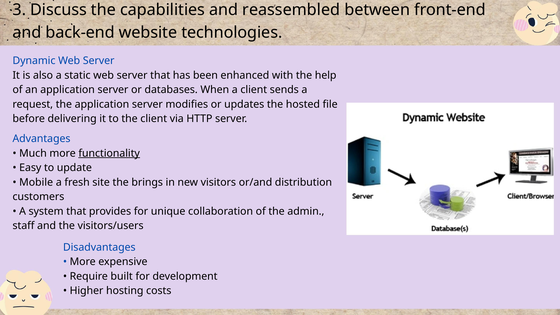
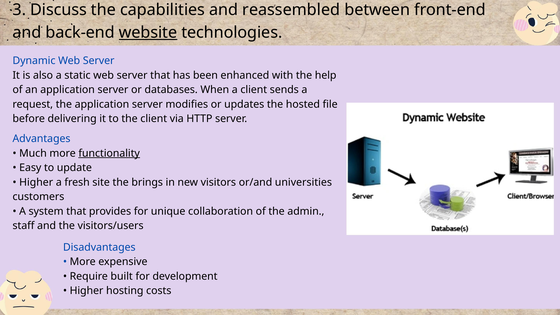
website underline: none -> present
Mobile at (36, 182): Mobile -> Higher
distribution: distribution -> universities
